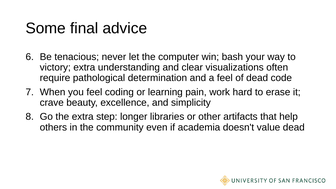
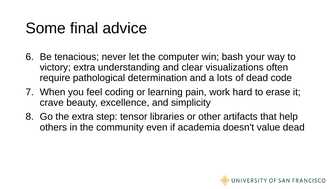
a feel: feel -> lots
longer: longer -> tensor
